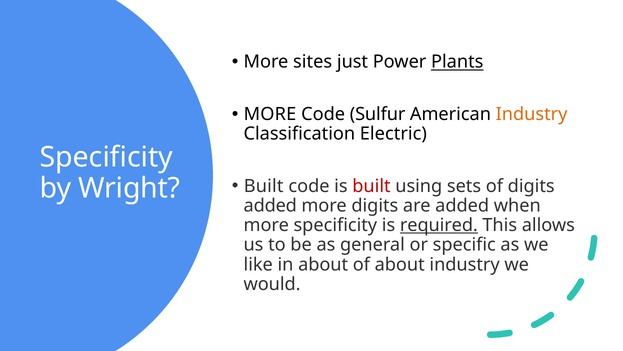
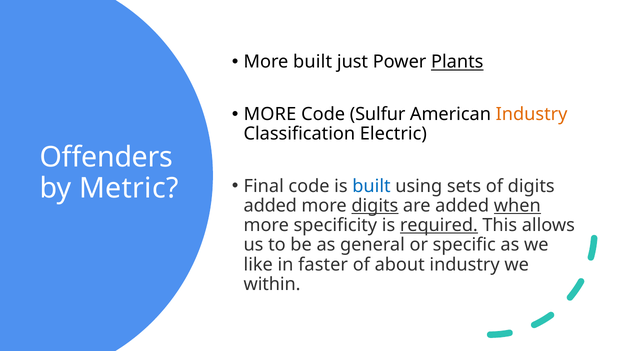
More sites: sites -> built
Specificity at (106, 157): Specificity -> Offenders
Built at (264, 186): Built -> Final
built at (371, 186) colour: red -> blue
Wright: Wright -> Metric
digits at (375, 205) underline: none -> present
when underline: none -> present
in about: about -> faster
would: would -> within
